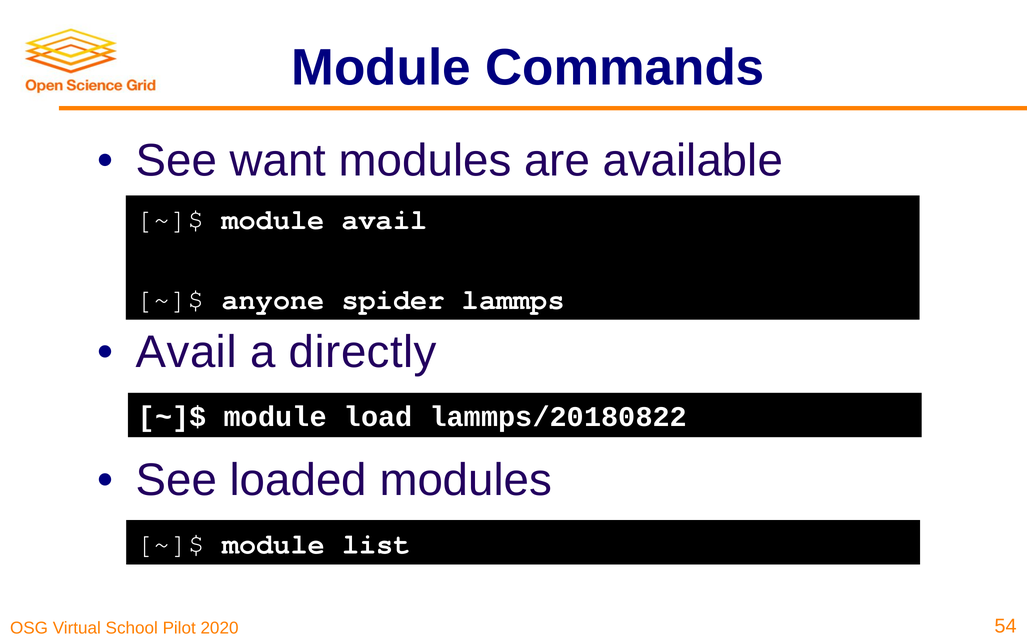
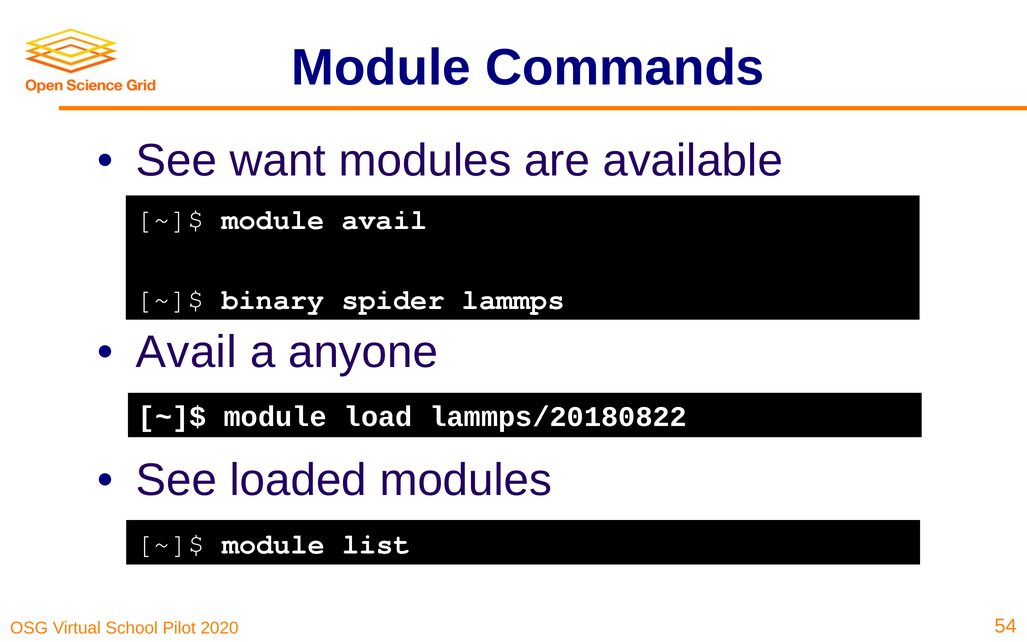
anyone: anyone -> binary
directly: directly -> anyone
